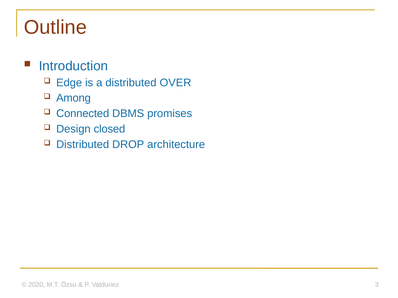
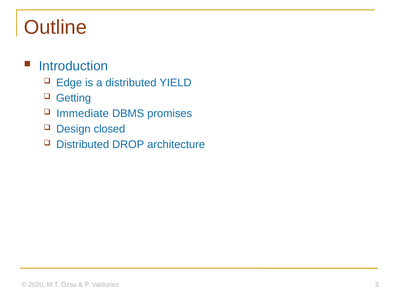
OVER: OVER -> YIELD
Among: Among -> Getting
Connected: Connected -> Immediate
